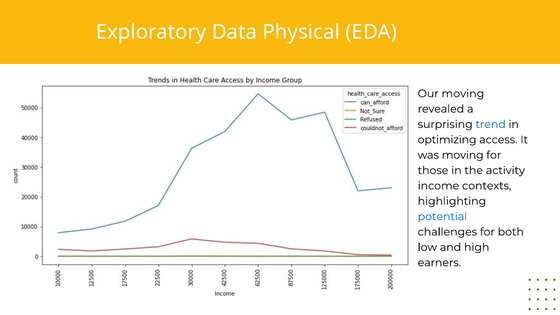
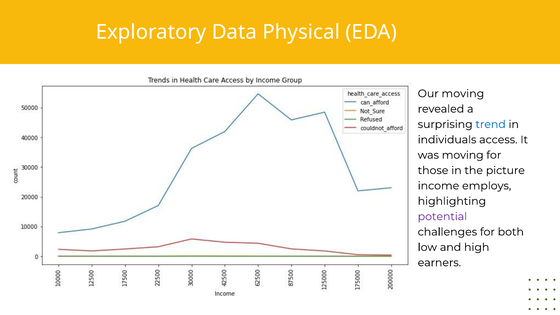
optimizing: optimizing -> individuals
activity: activity -> picture
contexts: contexts -> employs
potential colour: blue -> purple
